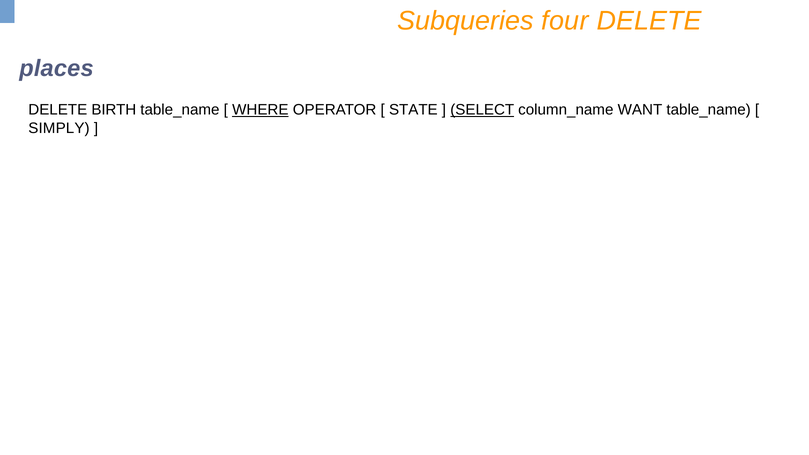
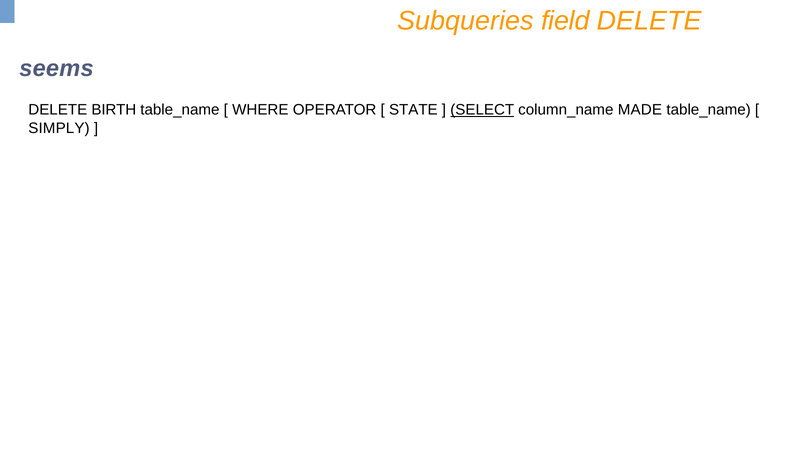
four: four -> field
places: places -> seems
WHERE underline: present -> none
WANT: WANT -> MADE
